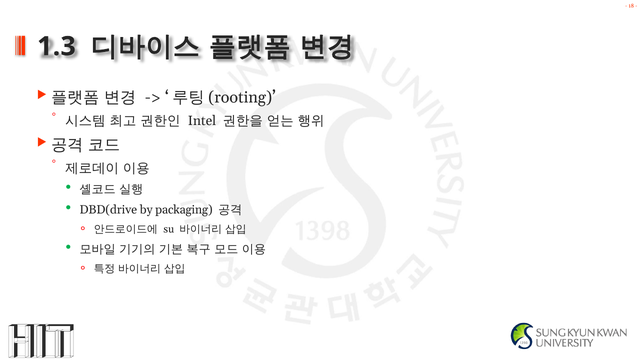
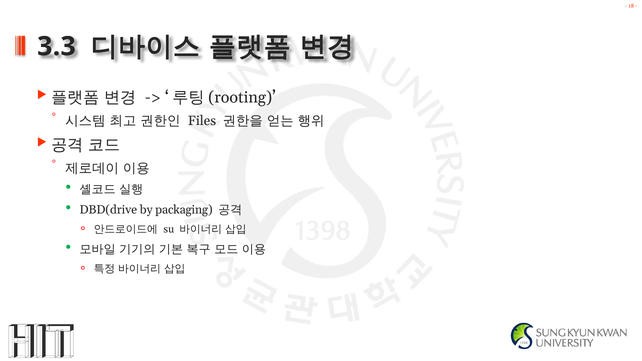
1.3: 1.3 -> 3.3
Intel: Intel -> Files
